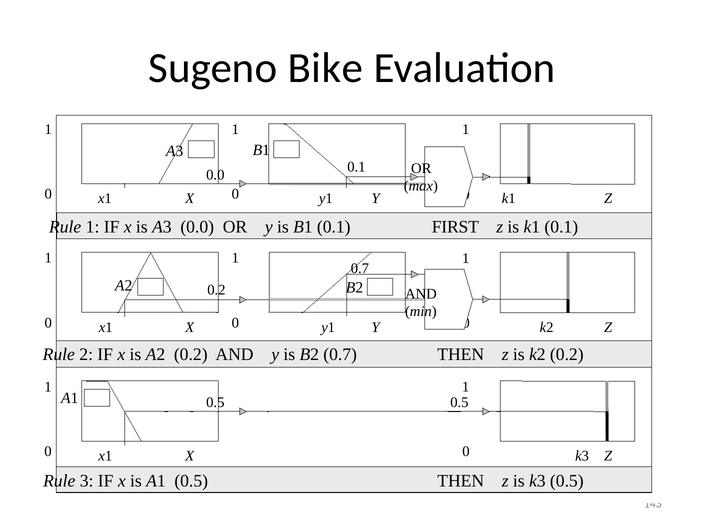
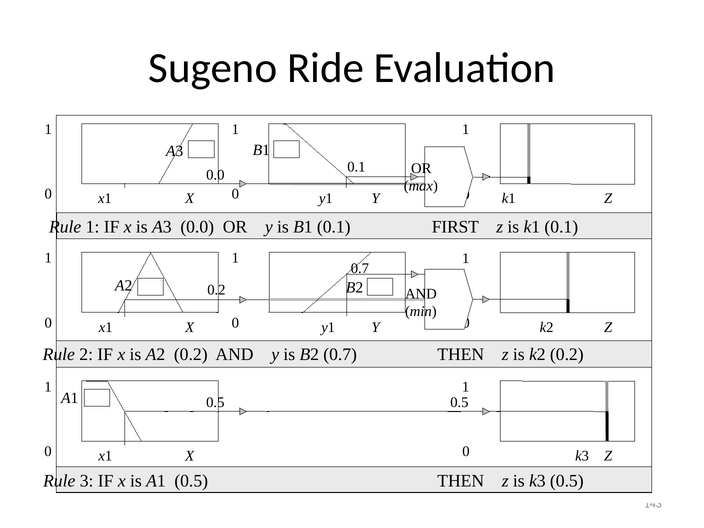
Bike: Bike -> Ride
